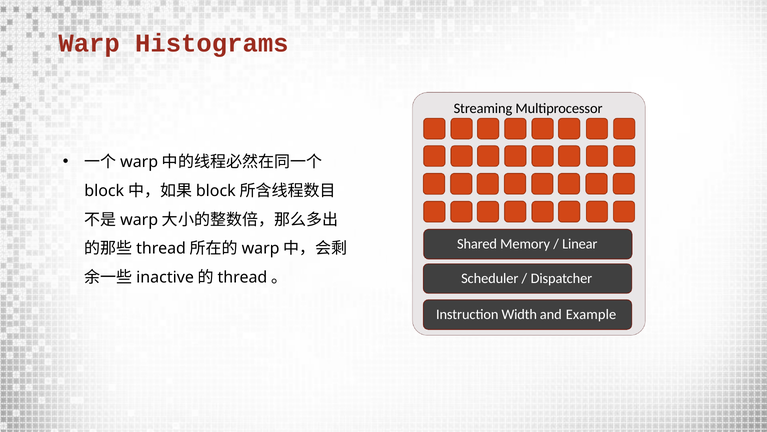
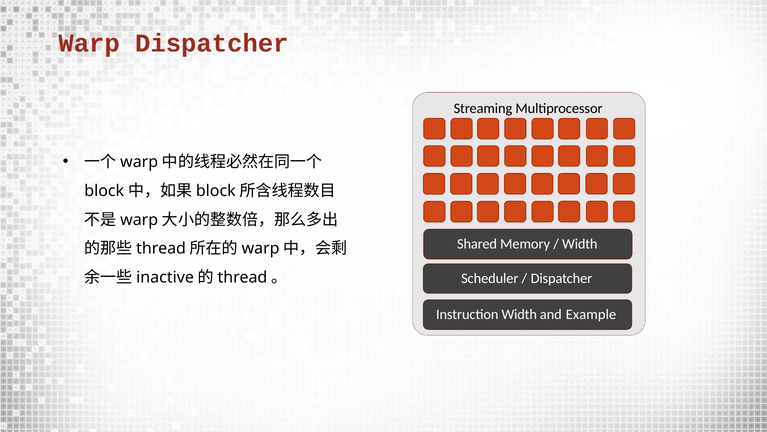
Warp Histograms: Histograms -> Dispatcher
Linear at (580, 244): Linear -> Width
